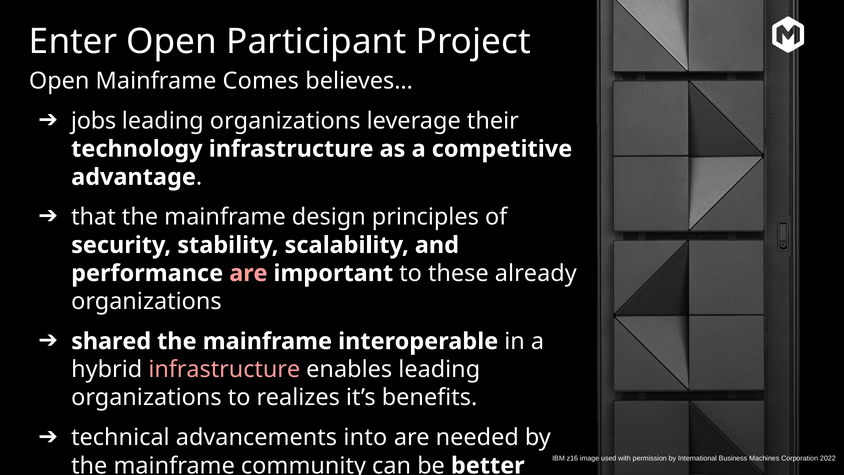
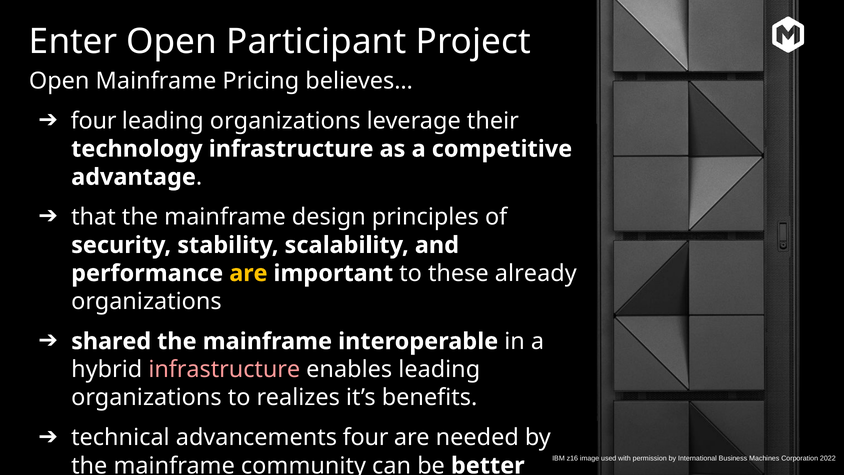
Comes: Comes -> Pricing
jobs at (94, 121): jobs -> four
are at (248, 273) colour: pink -> yellow
advancements into: into -> four
